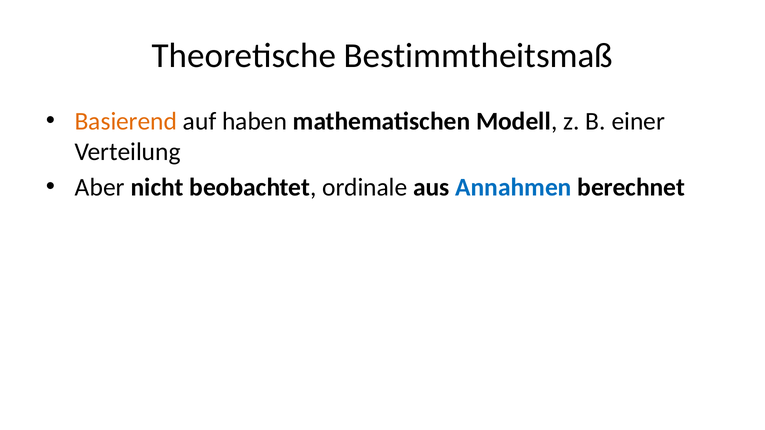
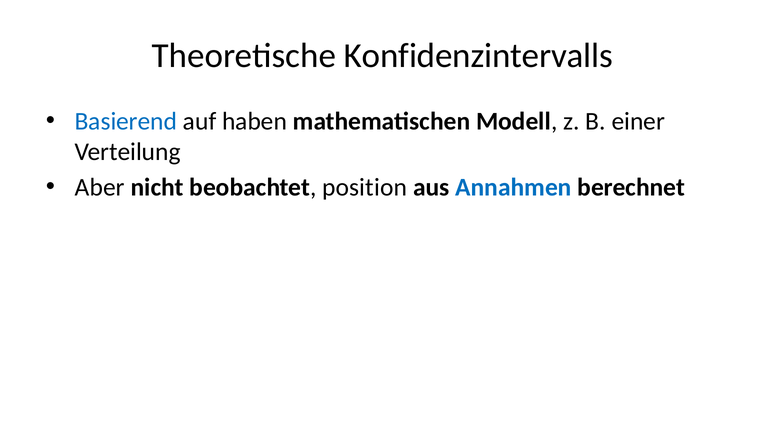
Bestimmtheitsmaß: Bestimmtheitsmaß -> Konfidenzintervalls
Basierend colour: orange -> blue
ordinale: ordinale -> position
